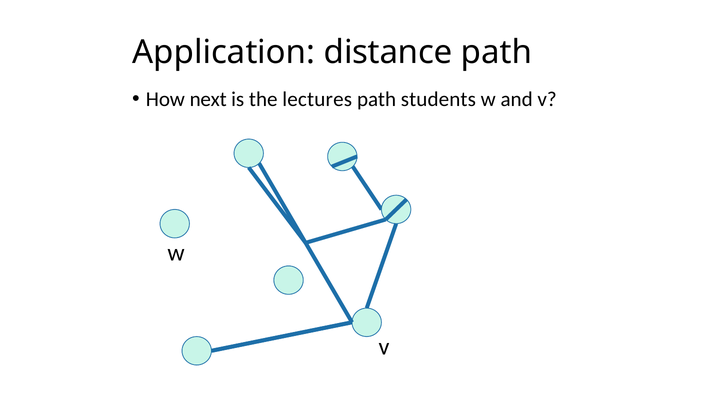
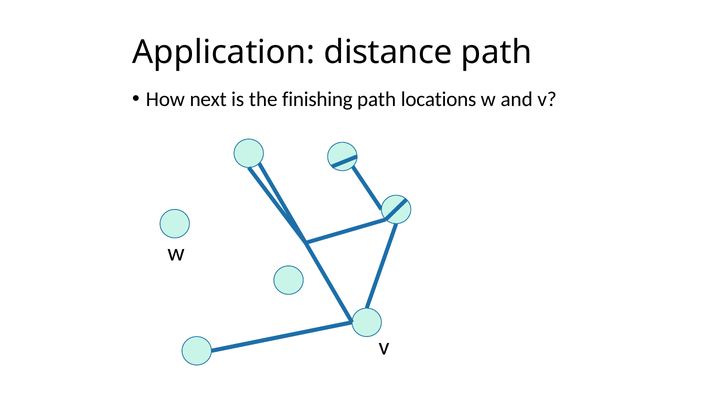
lectures: lectures -> finishing
students: students -> locations
